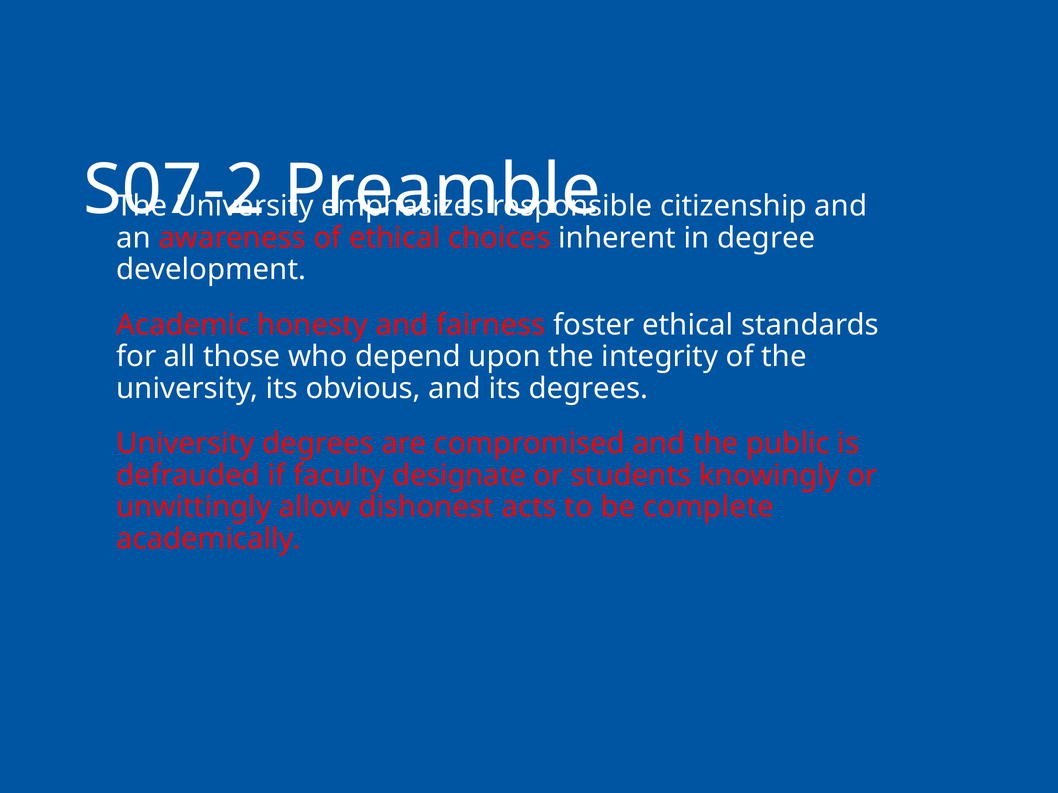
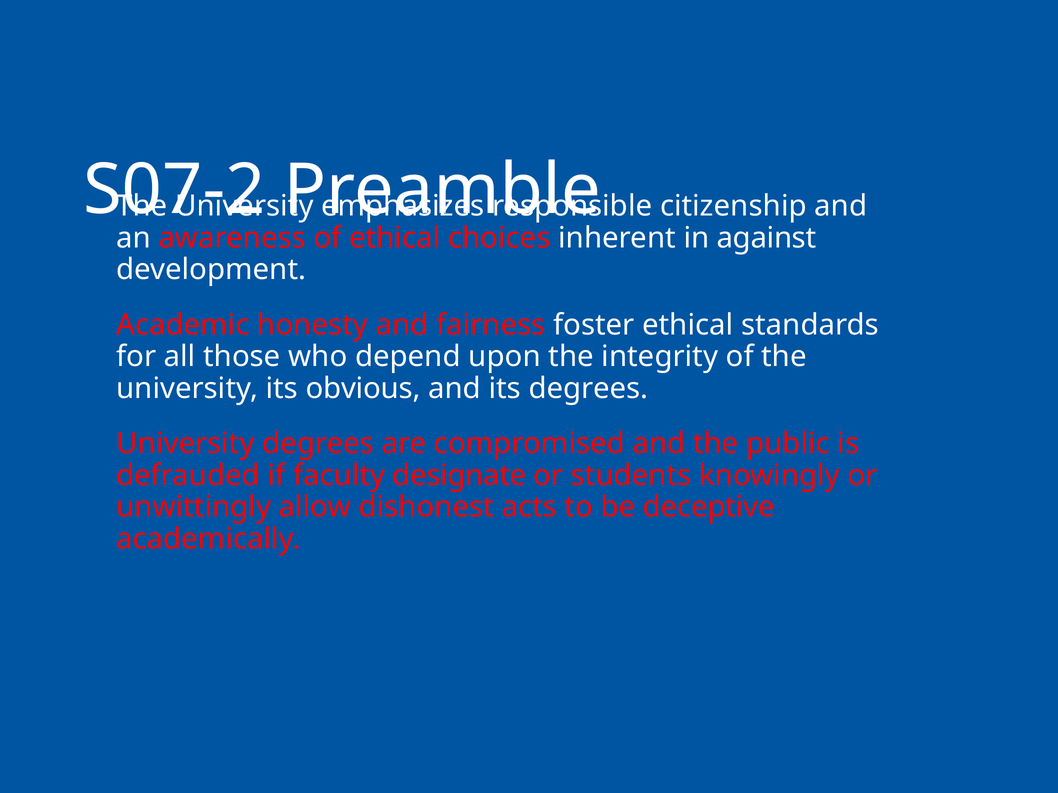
degree: degree -> against
complete: complete -> deceptive
